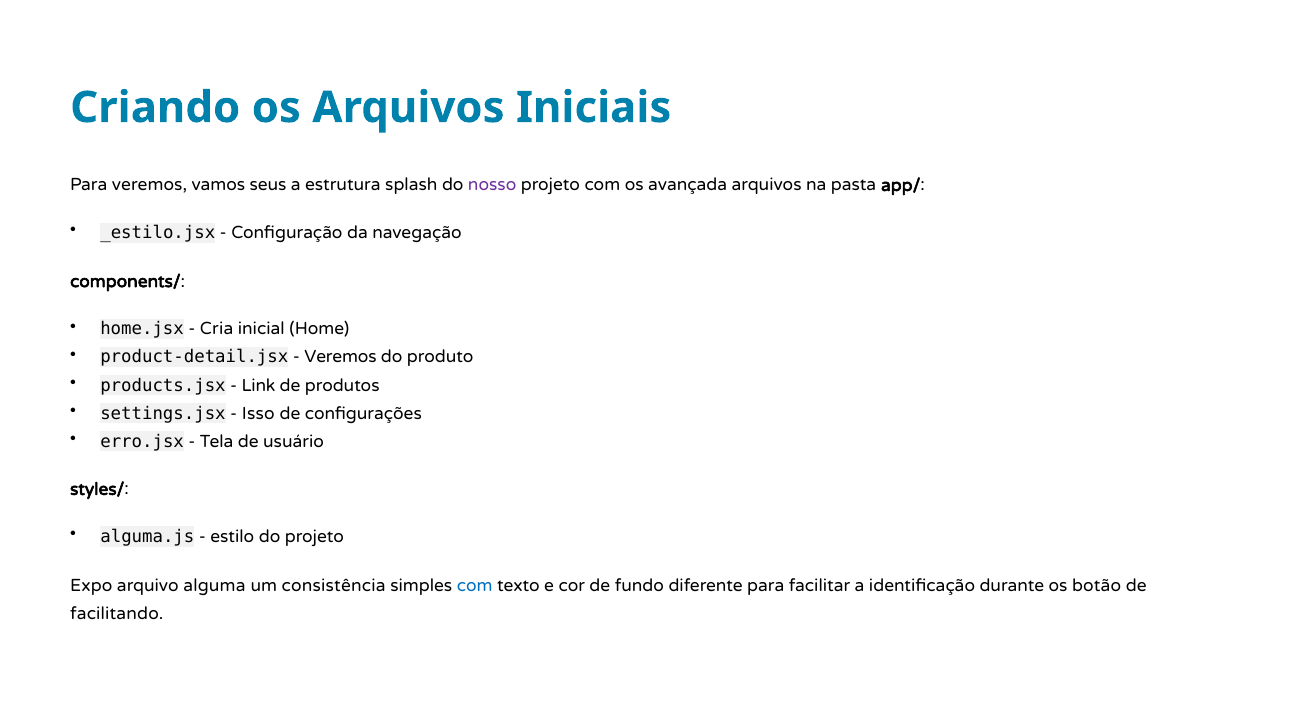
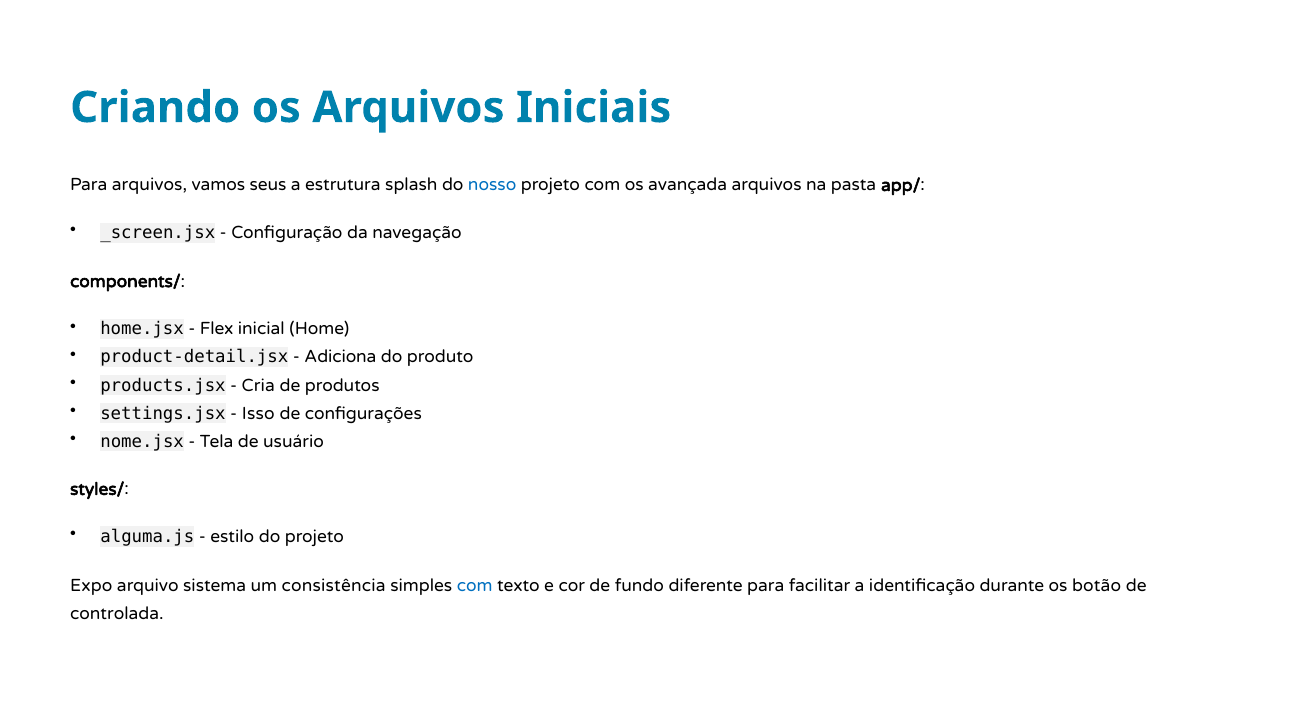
Para veremos: veremos -> arquivos
nosso colour: purple -> blue
_estilo.jsx: _estilo.jsx -> _screen.jsx
Cria: Cria -> Flex
Veremos at (340, 357): Veremos -> Adiciona
Link: Link -> Cria
erro.jsx: erro.jsx -> nome.jsx
alguma: alguma -> sistema
facilitando: facilitando -> controlada
